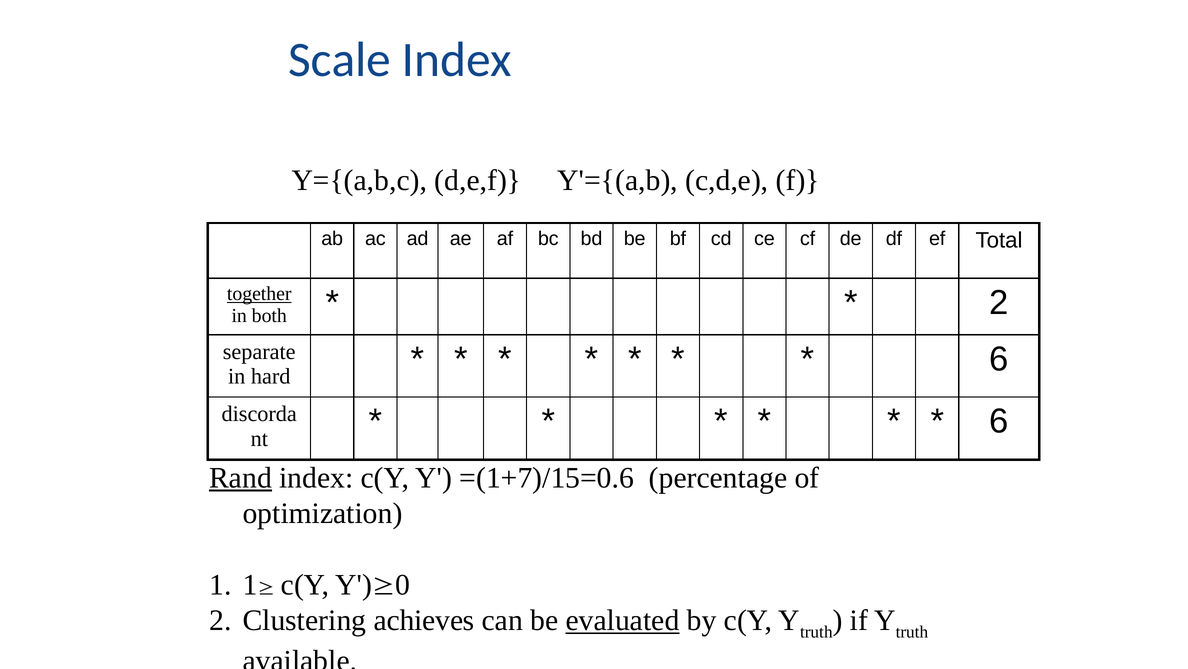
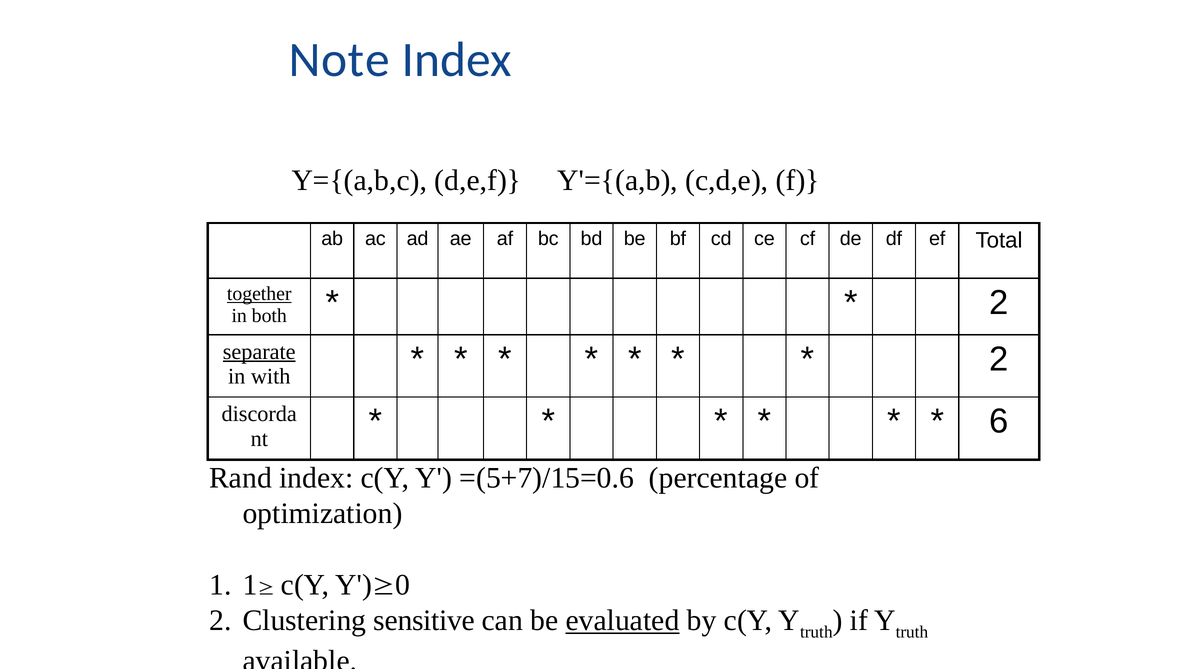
Scale: Scale -> Note
separate underline: none -> present
hard: hard -> with
6 at (999, 359): 6 -> 2
Rand underline: present -> none
=(1+7)/15=0.6: =(1+7)/15=0.6 -> =(5+7)/15=0.6
achieves: achieves -> sensitive
